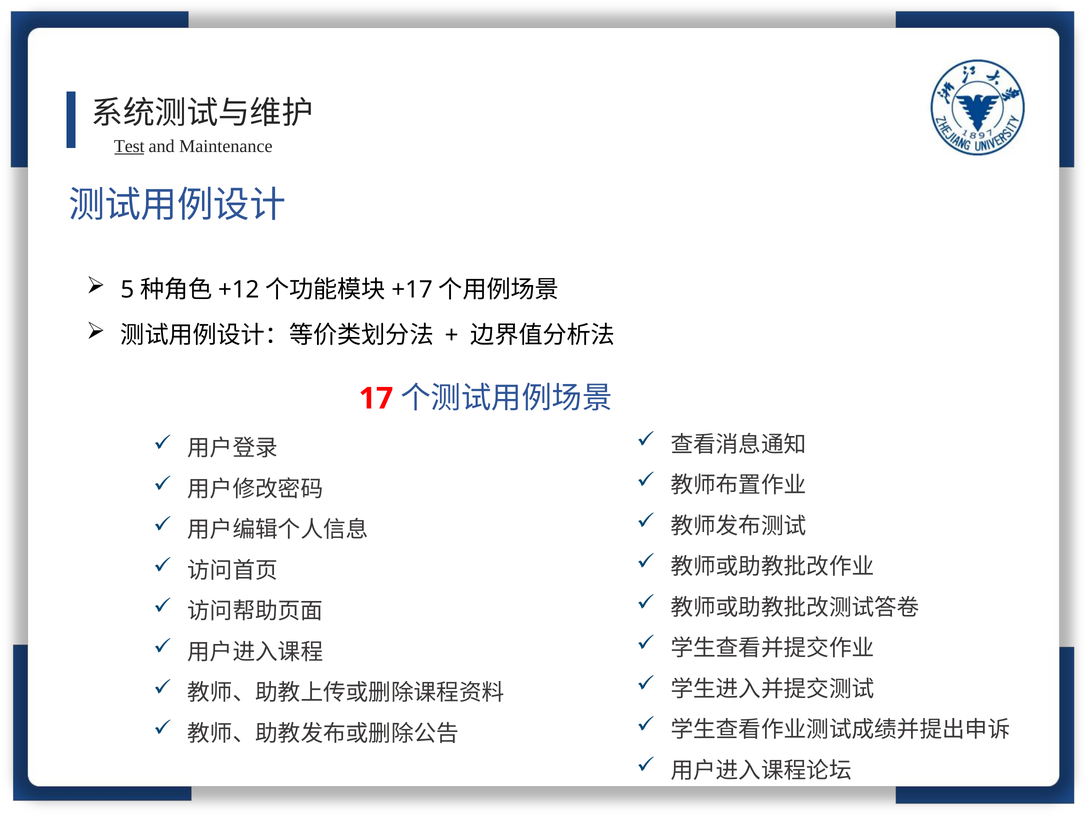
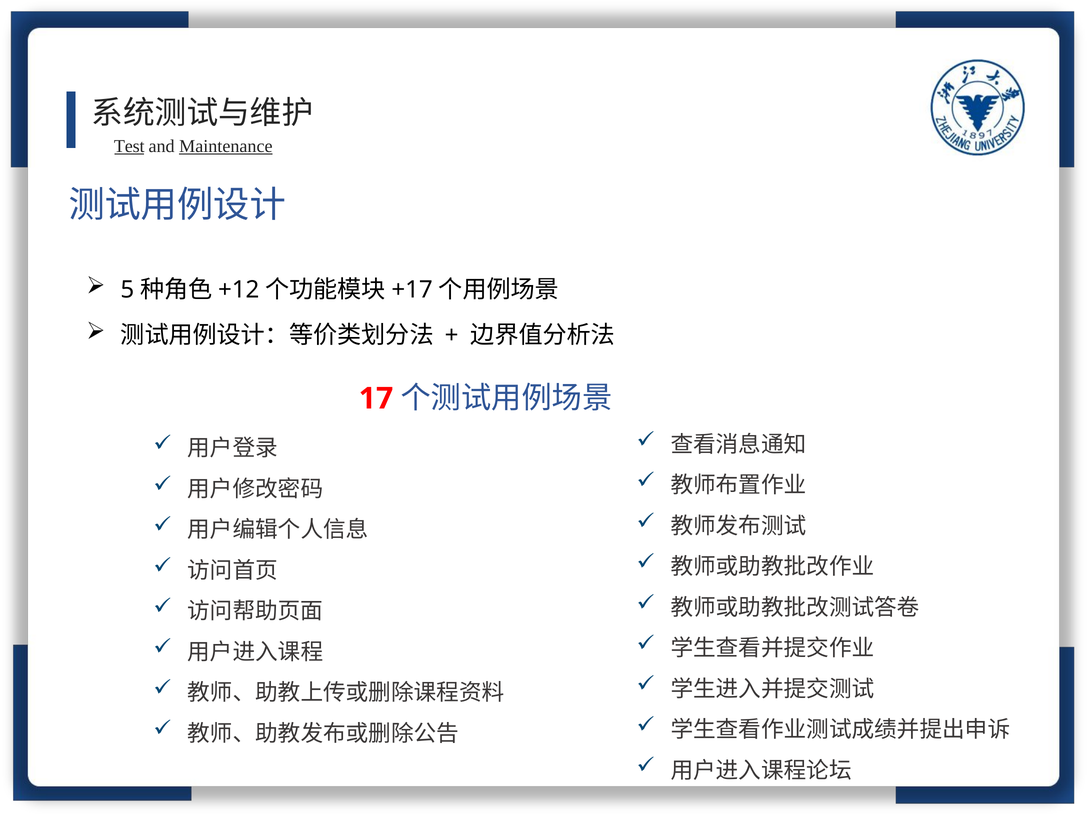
Maintenance underline: none -> present
